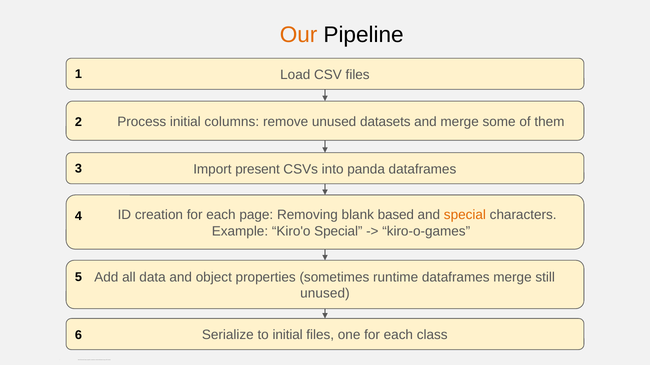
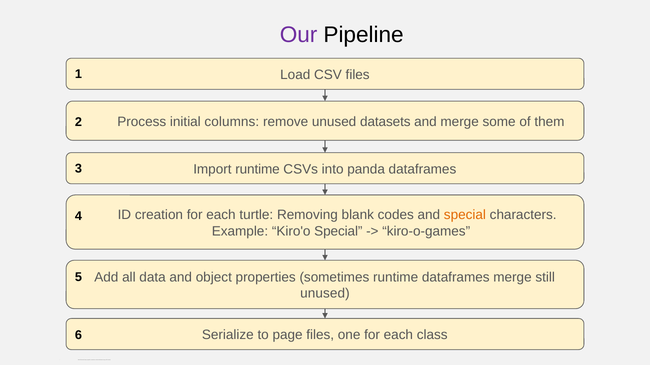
Our colour: orange -> purple
Import present: present -> runtime
page: page -> turtle
based: based -> codes
to initial: initial -> page
